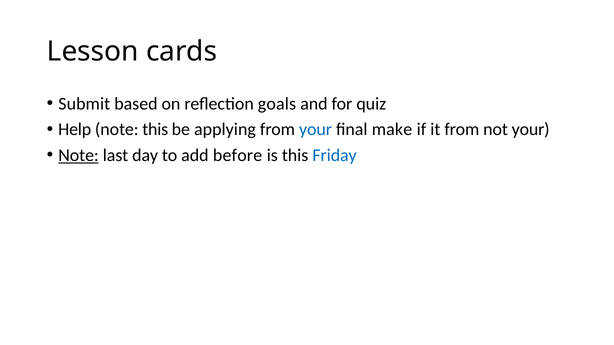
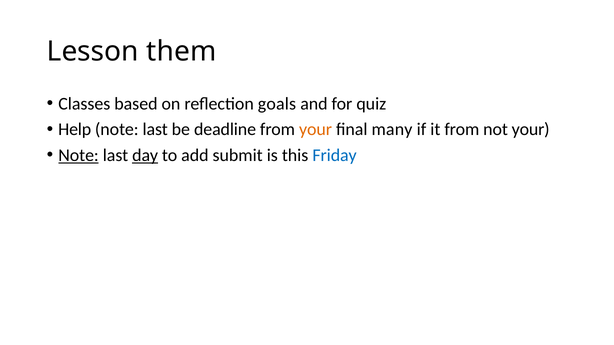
cards: cards -> them
Submit: Submit -> Classes
this at (155, 130): this -> last
applying: applying -> deadline
your at (316, 130) colour: blue -> orange
make: make -> many
day underline: none -> present
before: before -> submit
